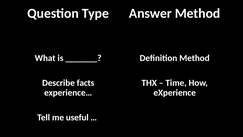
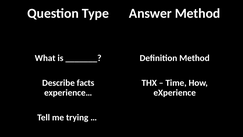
useful: useful -> trying
